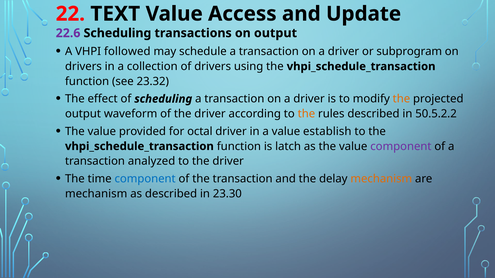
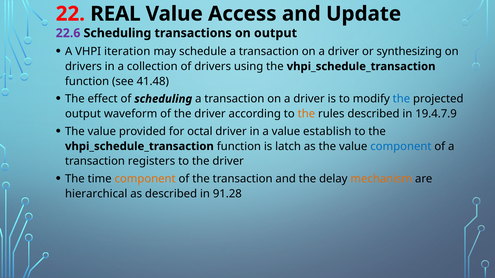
TEXT: TEXT -> REAL
followed: followed -> iteration
subprogram: subprogram -> synthesizing
23.32: 23.32 -> 41.48
the at (401, 99) colour: orange -> blue
50.5.2.2: 50.5.2.2 -> 19.4.7.9
component at (401, 147) colour: purple -> blue
analyzed: analyzed -> registers
component at (145, 179) colour: blue -> orange
mechanism at (96, 194): mechanism -> hierarchical
23.30: 23.30 -> 91.28
